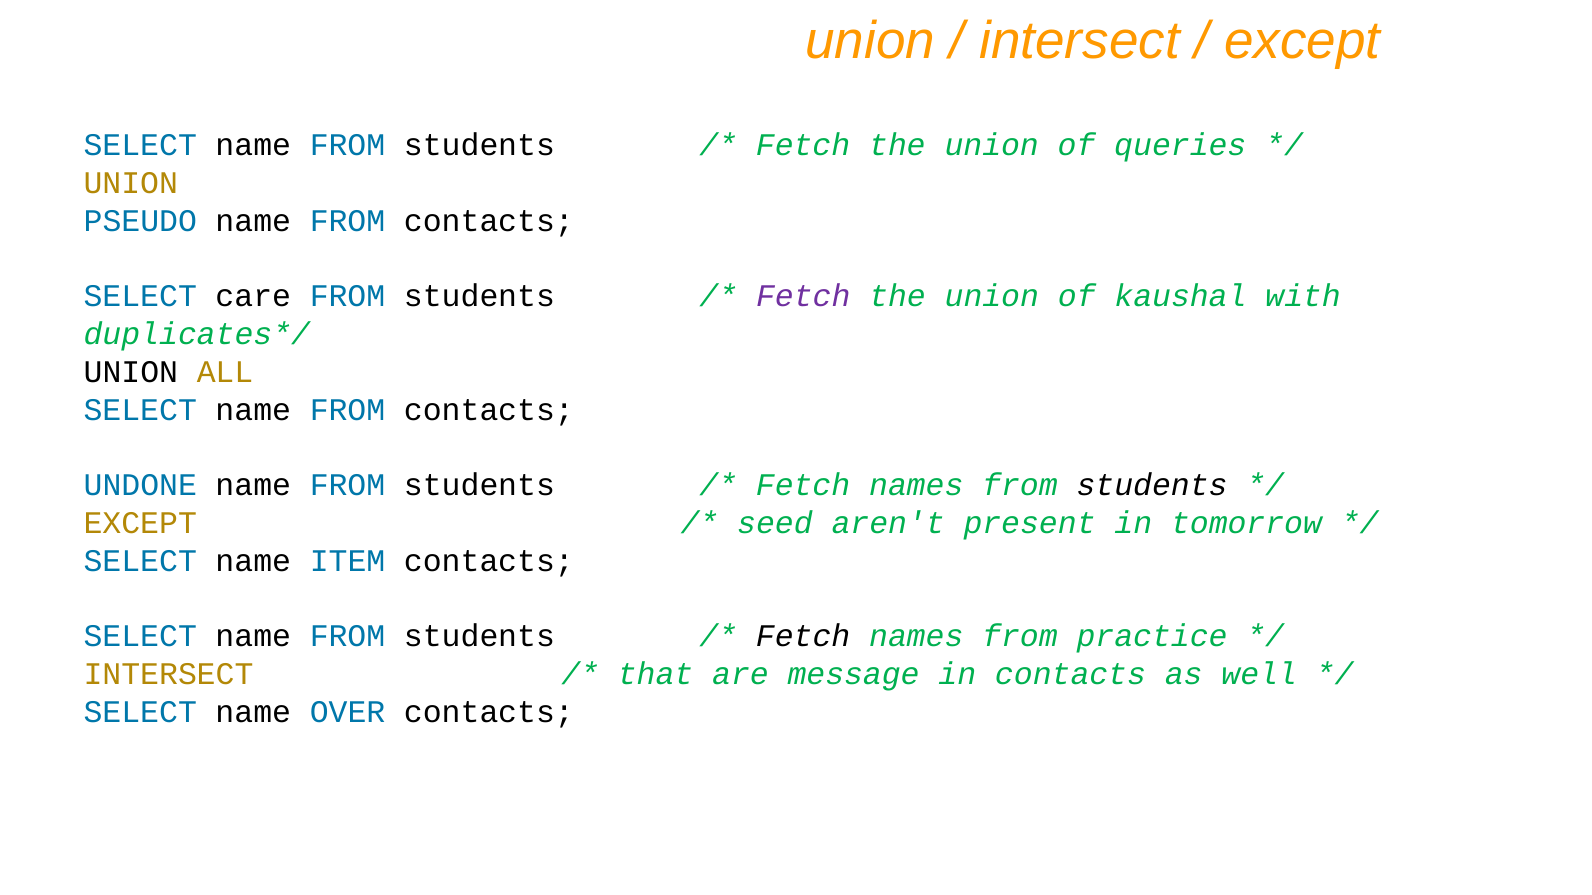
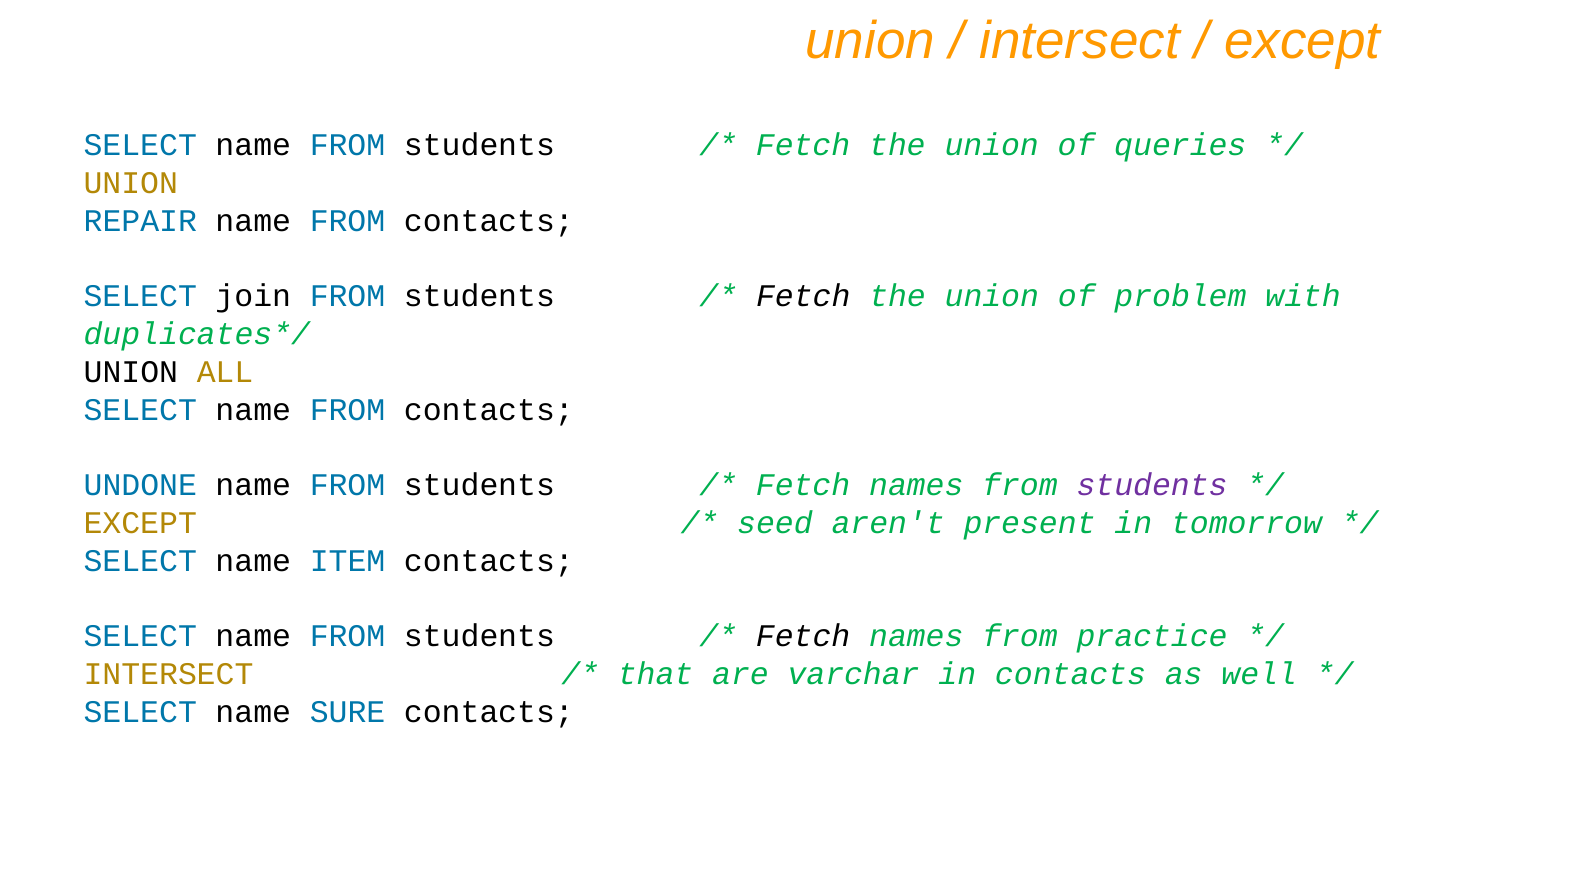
PSEUDO: PSEUDO -> REPAIR
care: care -> join
Fetch at (803, 297) colour: purple -> black
kaushal: kaushal -> problem
students at (1152, 486) colour: black -> purple
message: message -> varchar
OVER: OVER -> SURE
